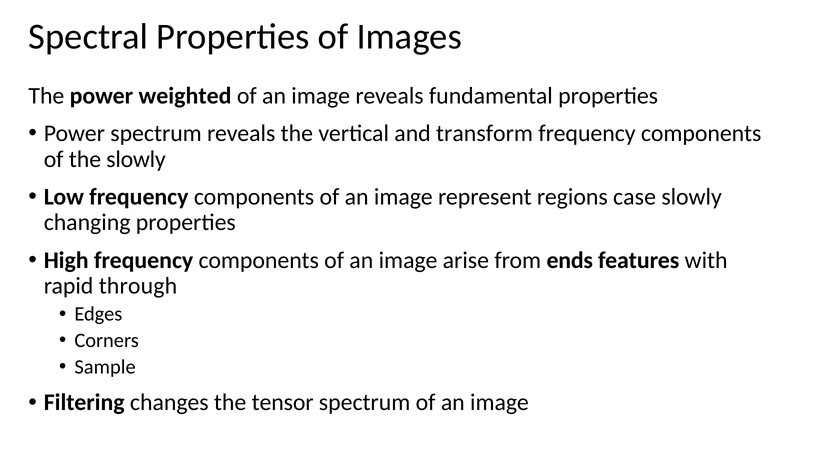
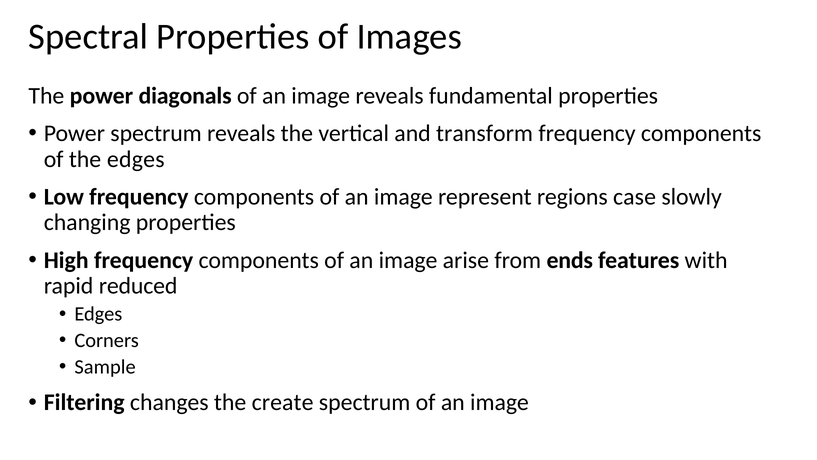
weighted: weighted -> diagonals
the slowly: slowly -> edges
through: through -> reduced
tensor: tensor -> create
